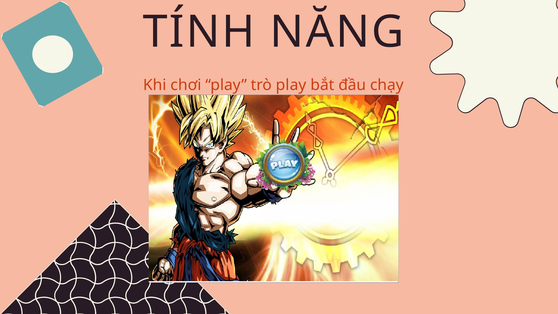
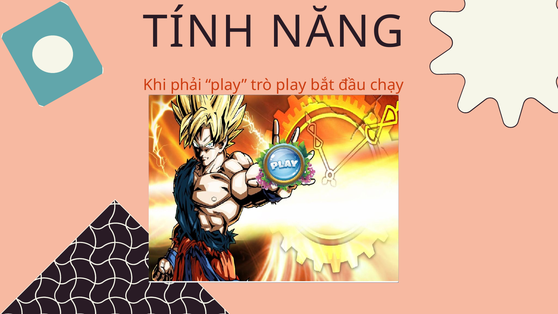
chơi: chơi -> phải
